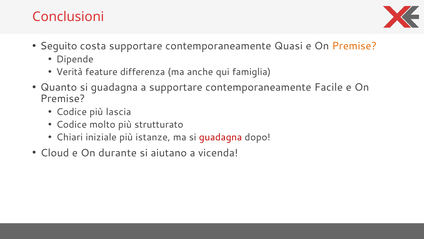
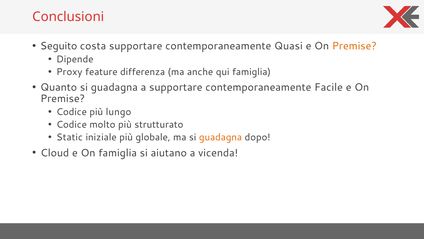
Verità: Verità -> Proxy
lascia: lascia -> lungo
Chiari: Chiari -> Static
istanze: istanze -> globale
guadagna at (220, 137) colour: red -> orange
On durante: durante -> famiglia
